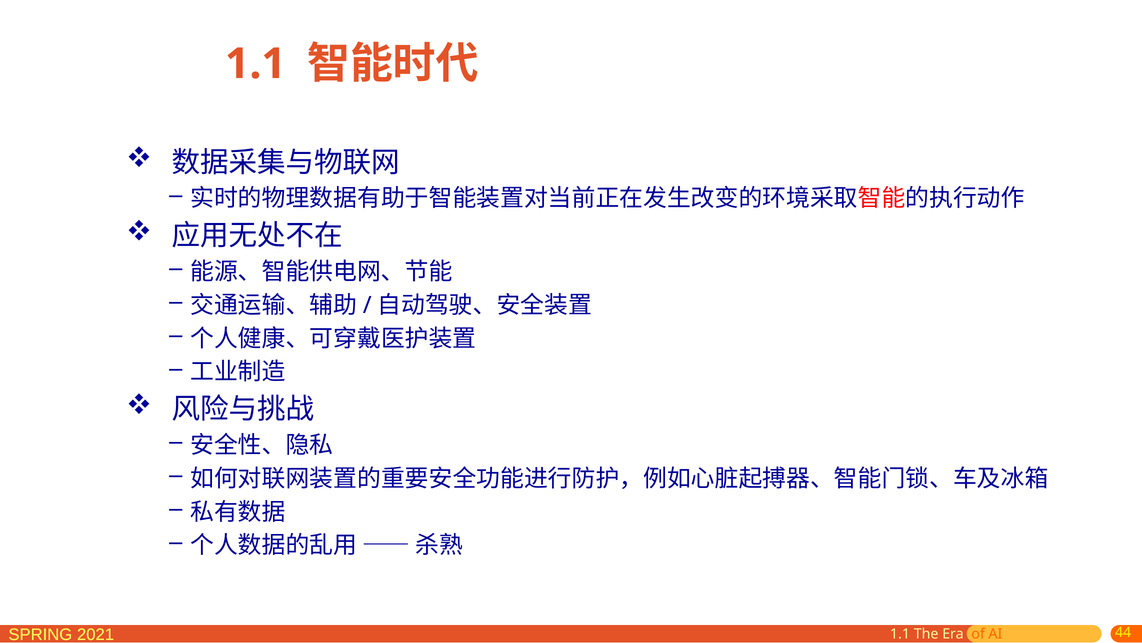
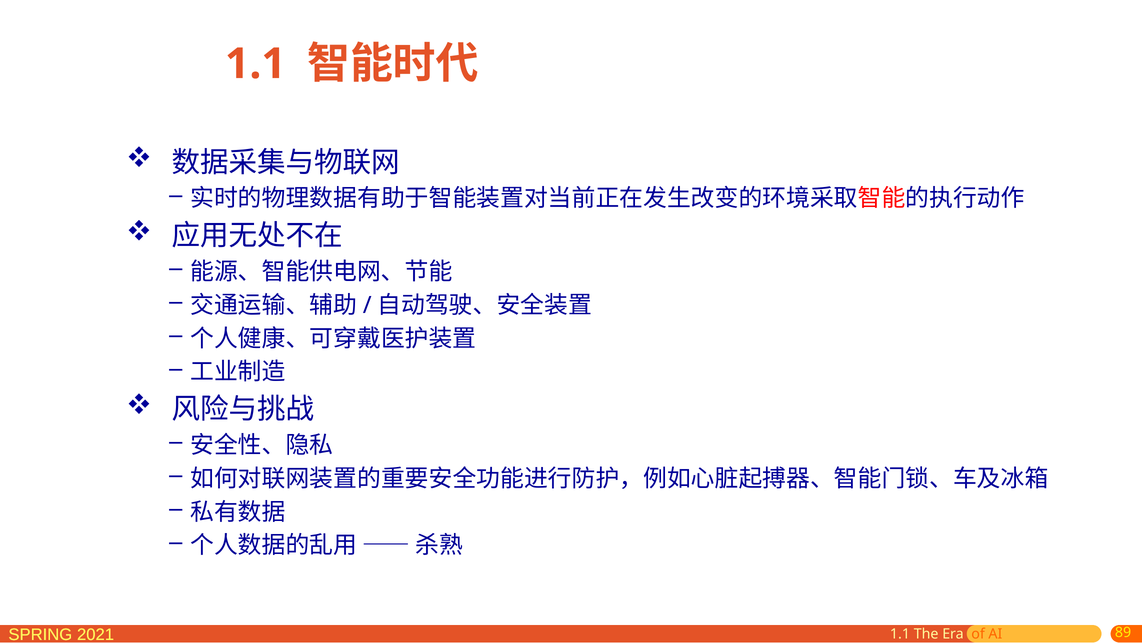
44: 44 -> 89
